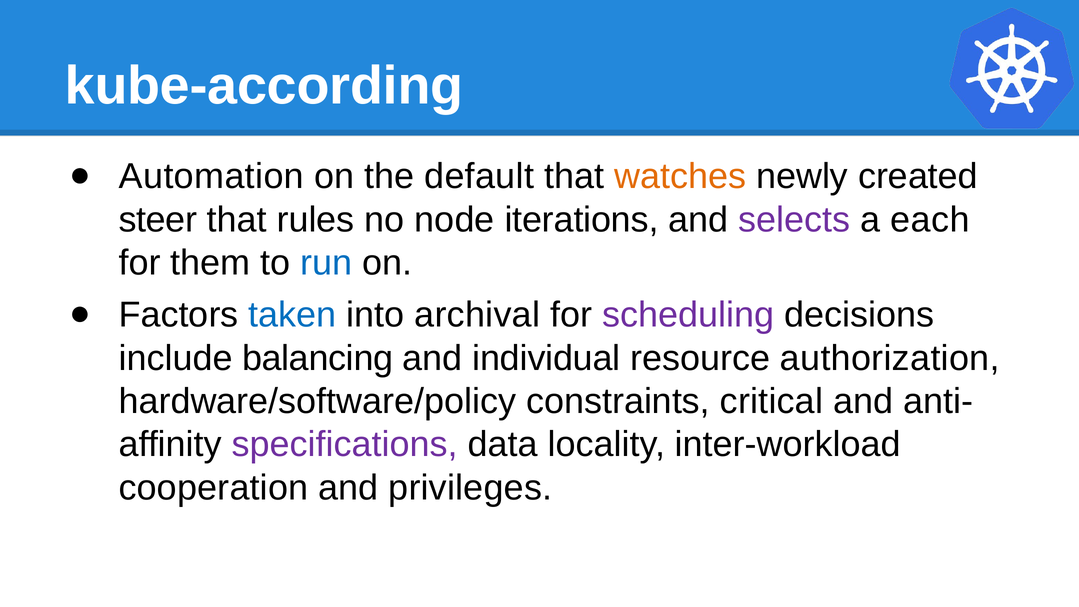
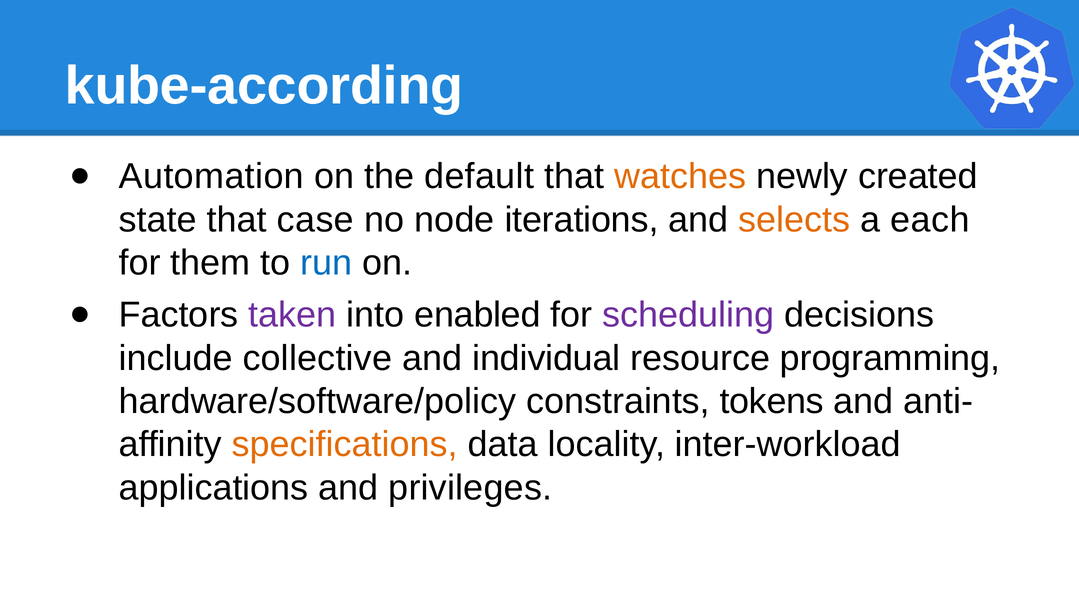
steer: steer -> state
rules: rules -> case
selects colour: purple -> orange
taken colour: blue -> purple
archival: archival -> enabled
balancing: balancing -> collective
authorization: authorization -> programming
critical: critical -> tokens
specifications colour: purple -> orange
cooperation: cooperation -> applications
